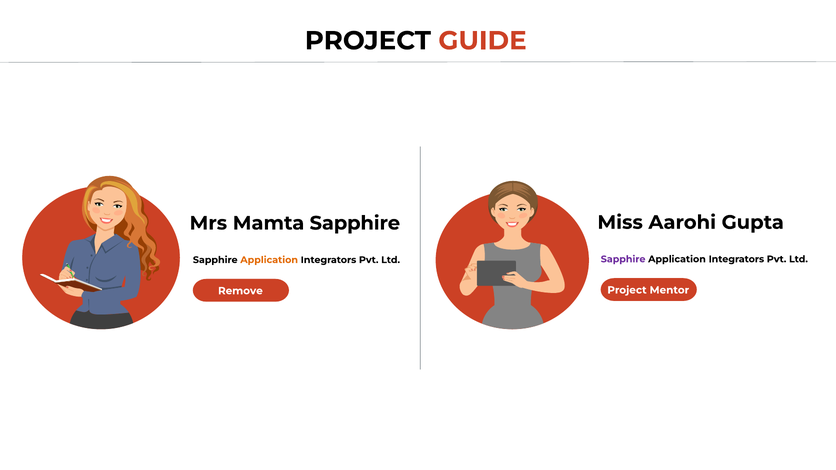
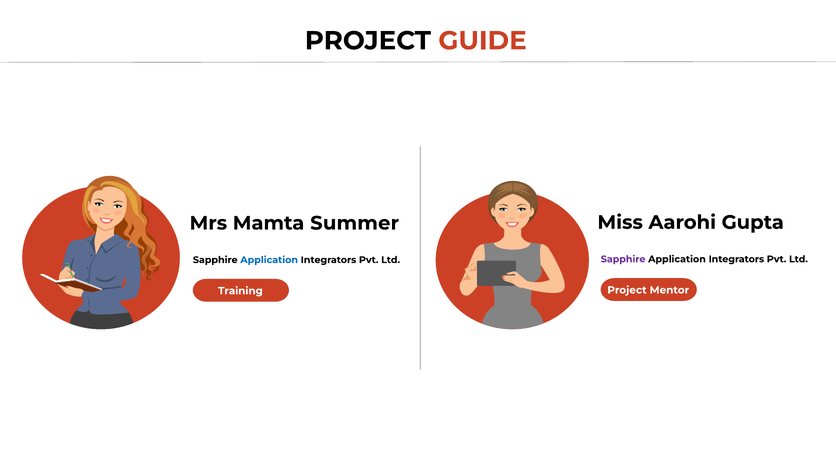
Mamta Sapphire: Sapphire -> Summer
Application at (269, 260) colour: orange -> blue
Remove: Remove -> Training
